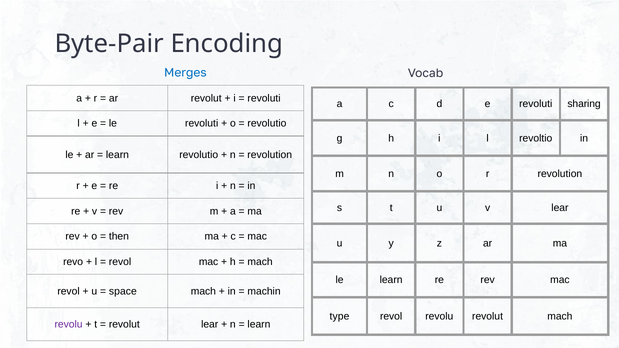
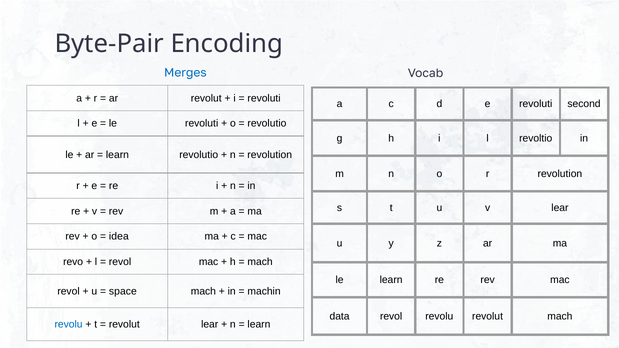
sharing: sharing -> second
then: then -> idea
type: type -> data
revolu at (69, 325) colour: purple -> blue
